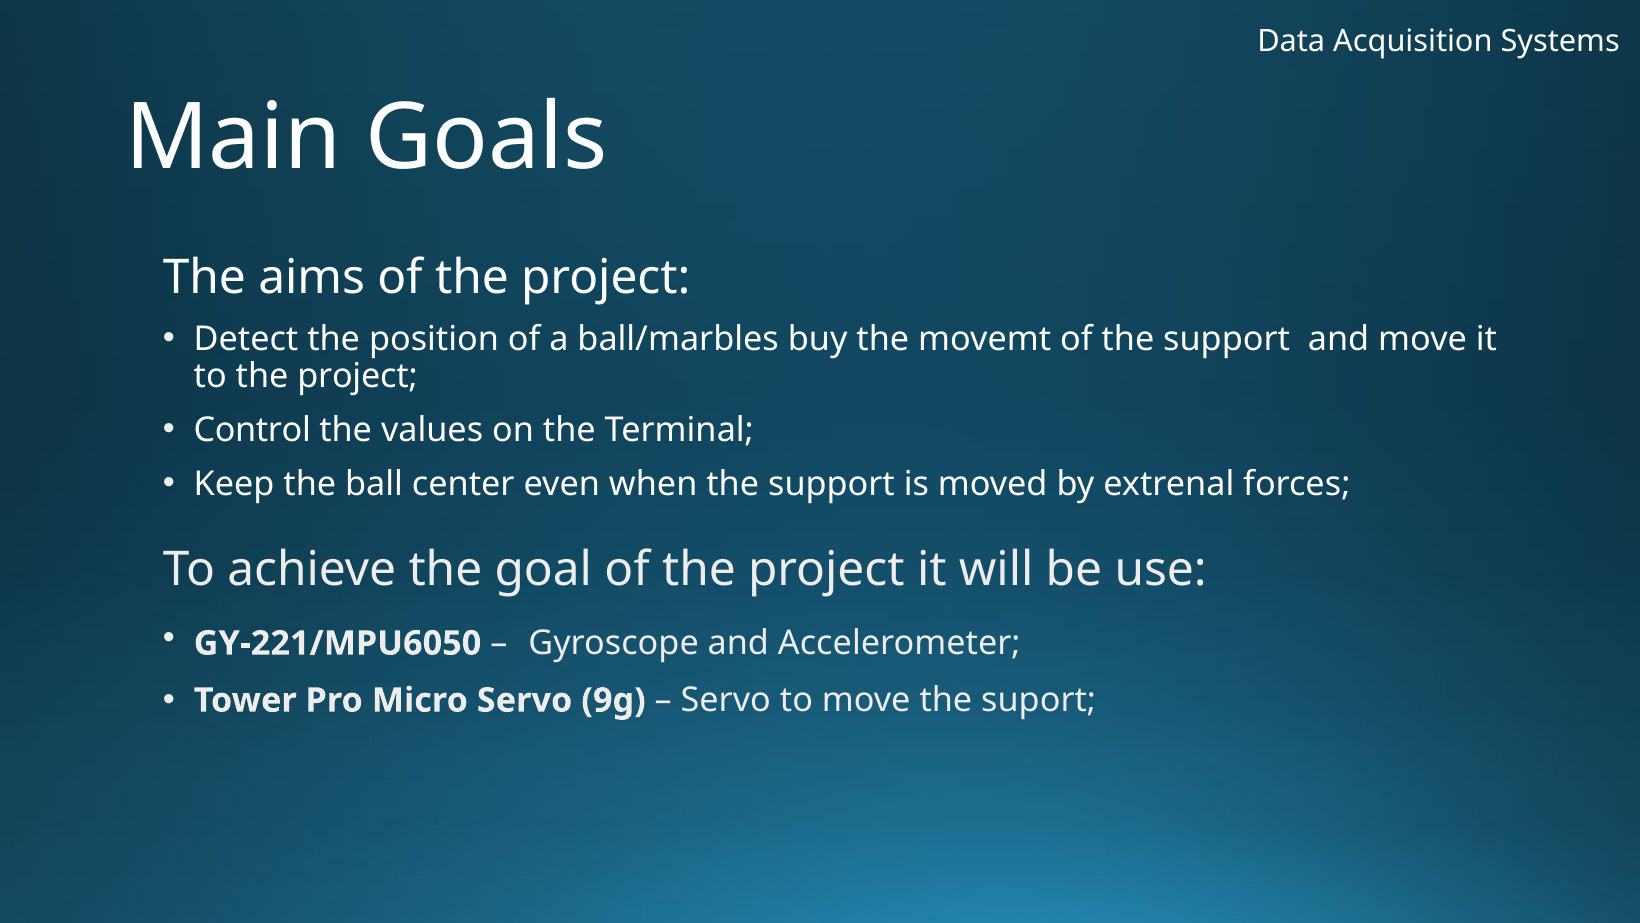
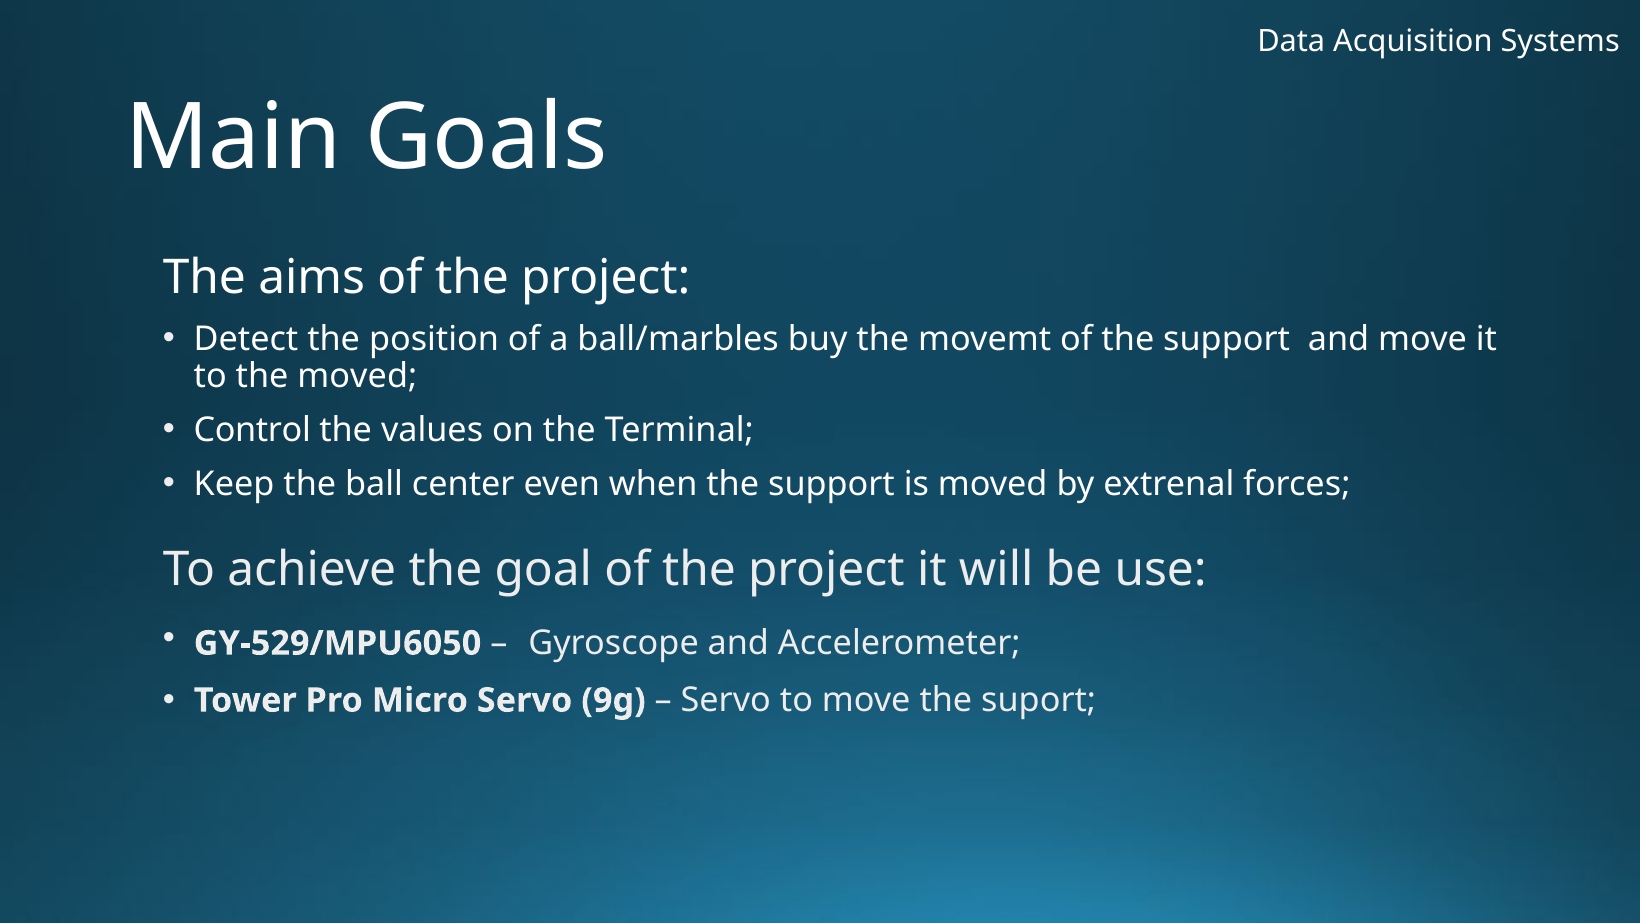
to the project: project -> moved
GY-221/MPU6050: GY-221/MPU6050 -> GY-529/MPU6050
